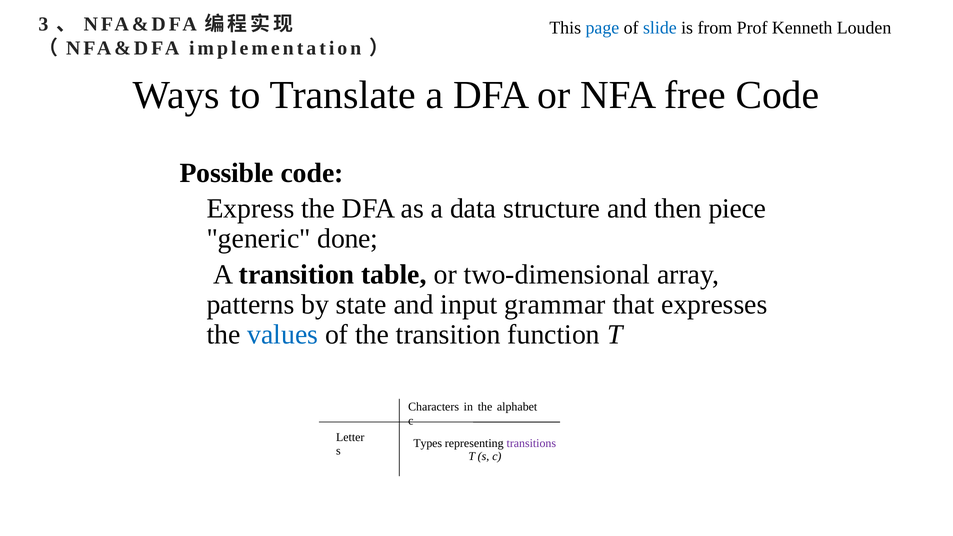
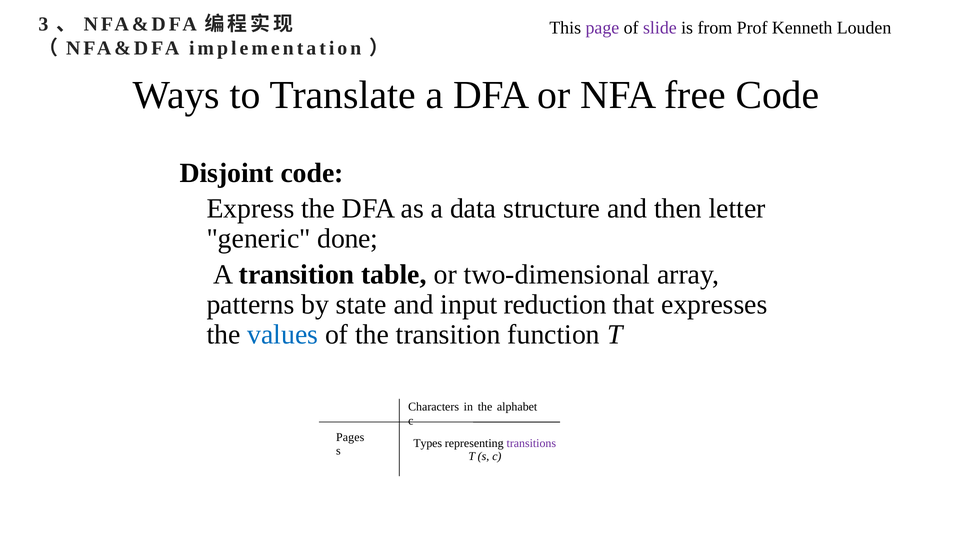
page colour: blue -> purple
slide colour: blue -> purple
Possible: Possible -> Disjoint
piece: piece -> letter
grammar: grammar -> reduction
Letter: Letter -> Pages
